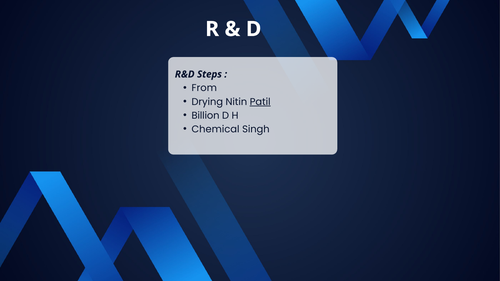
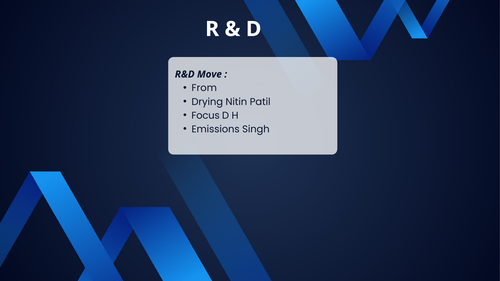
Steps: Steps -> Move
Patil underline: present -> none
Billion: Billion -> Focus
Chemical: Chemical -> Emissions
